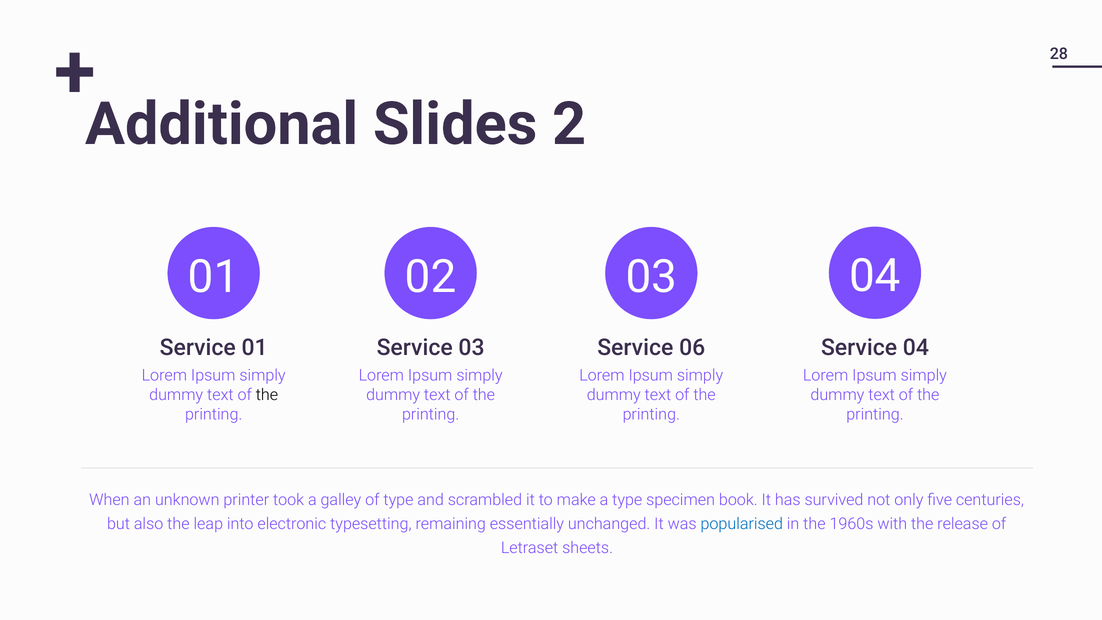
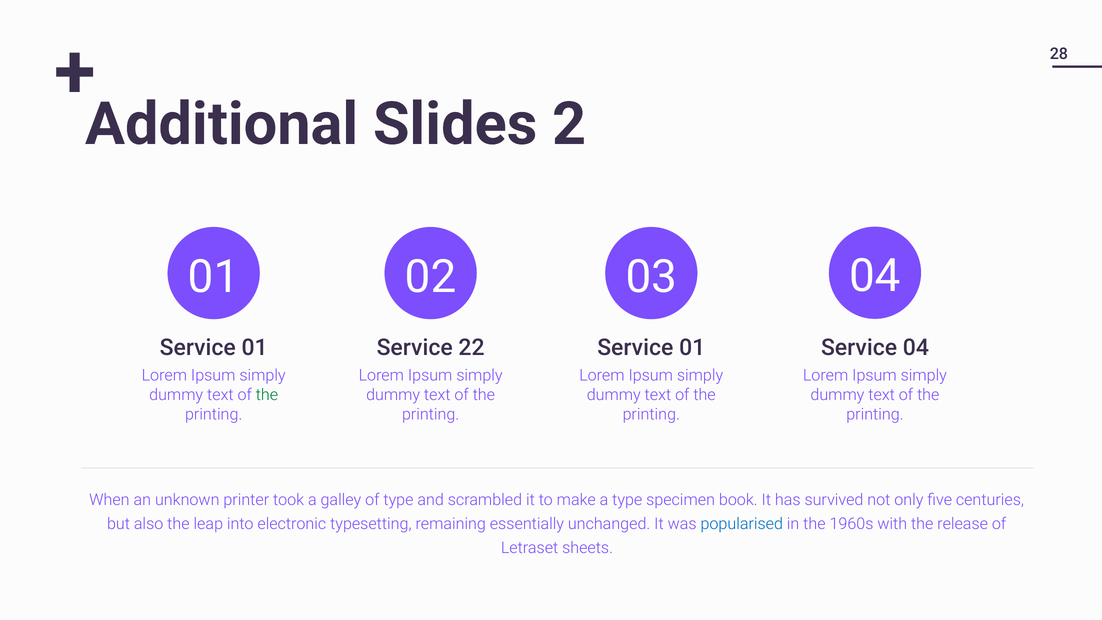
Service 03: 03 -> 22
06 at (692, 348): 06 -> 01
the at (267, 395) colour: black -> green
